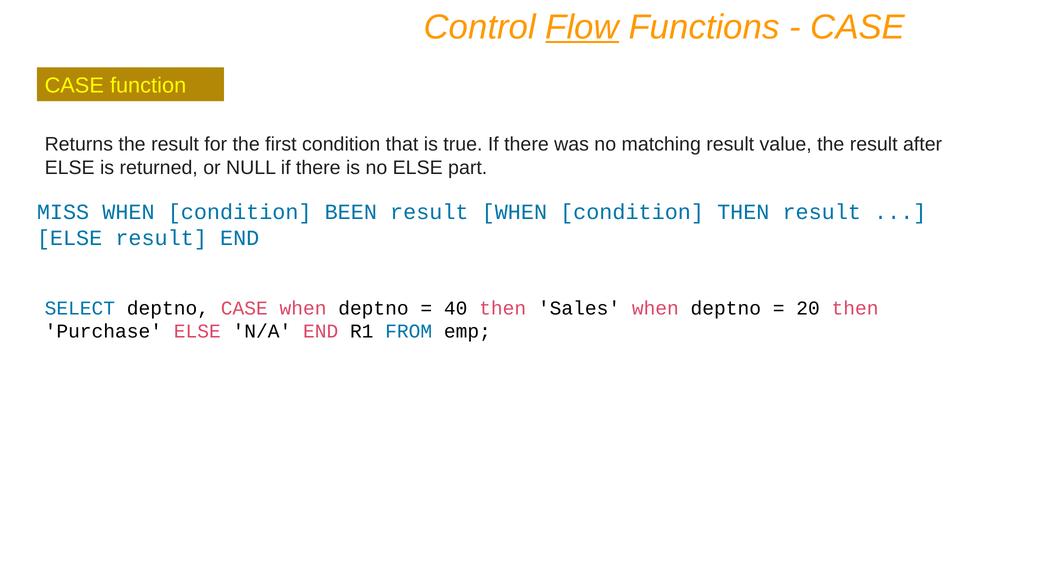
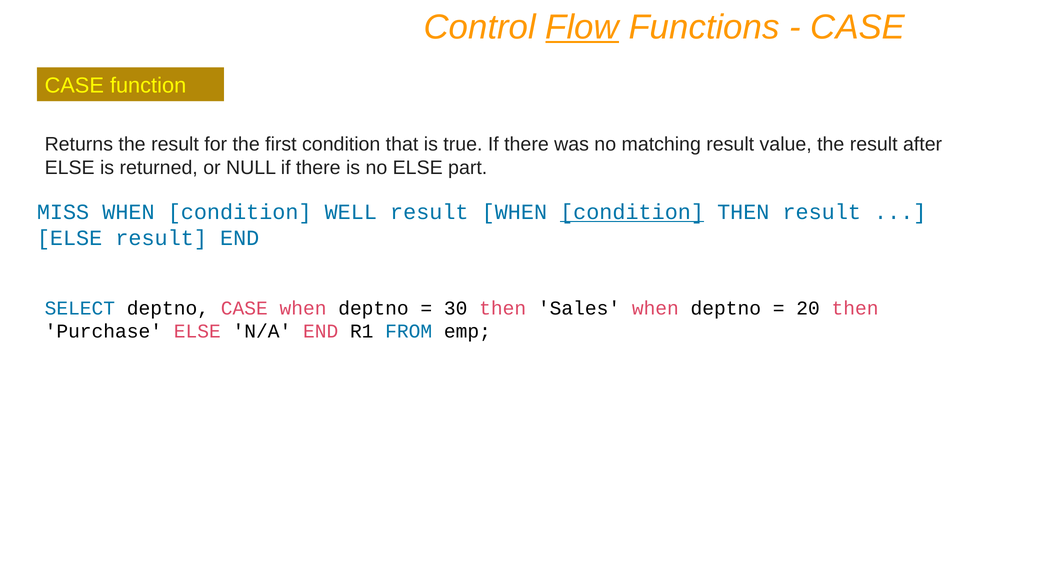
BEEN: BEEN -> WELL
condition at (632, 212) underline: none -> present
40: 40 -> 30
